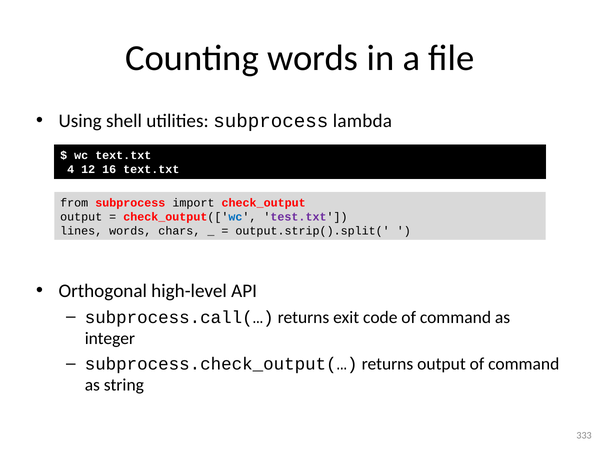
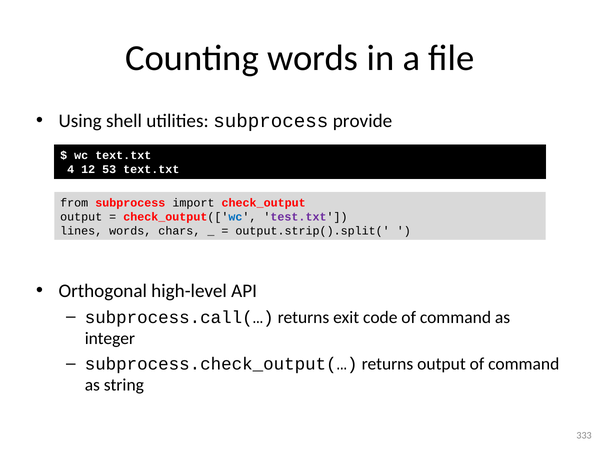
lambda: lambda -> provide
16: 16 -> 53
